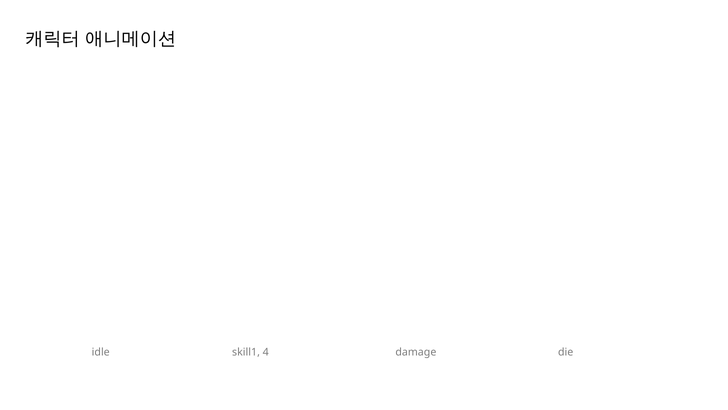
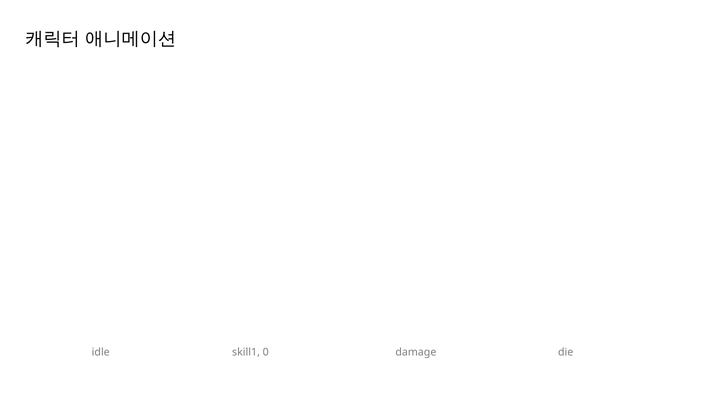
4: 4 -> 0
